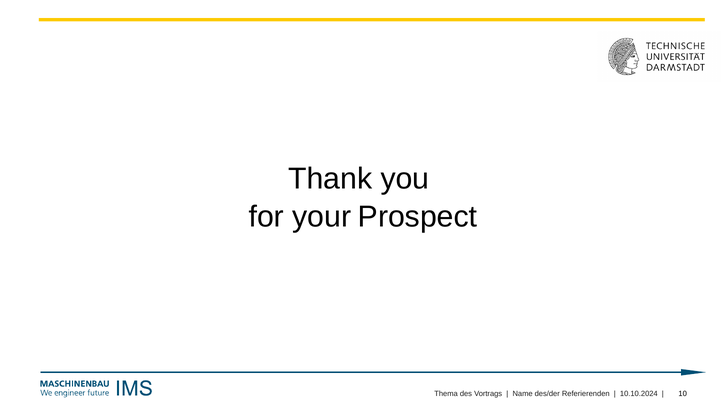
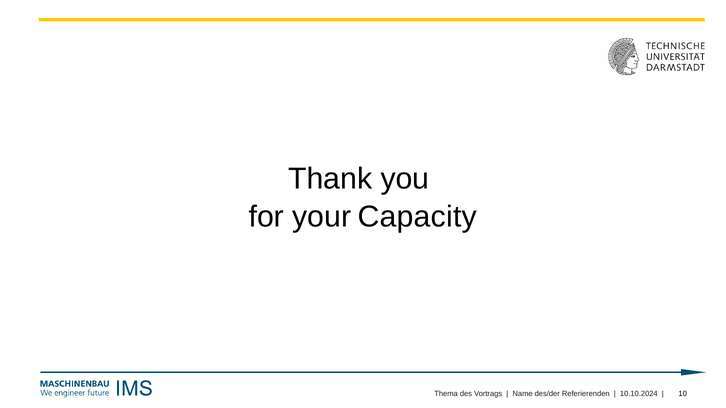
Prospect: Prospect -> Capacity
